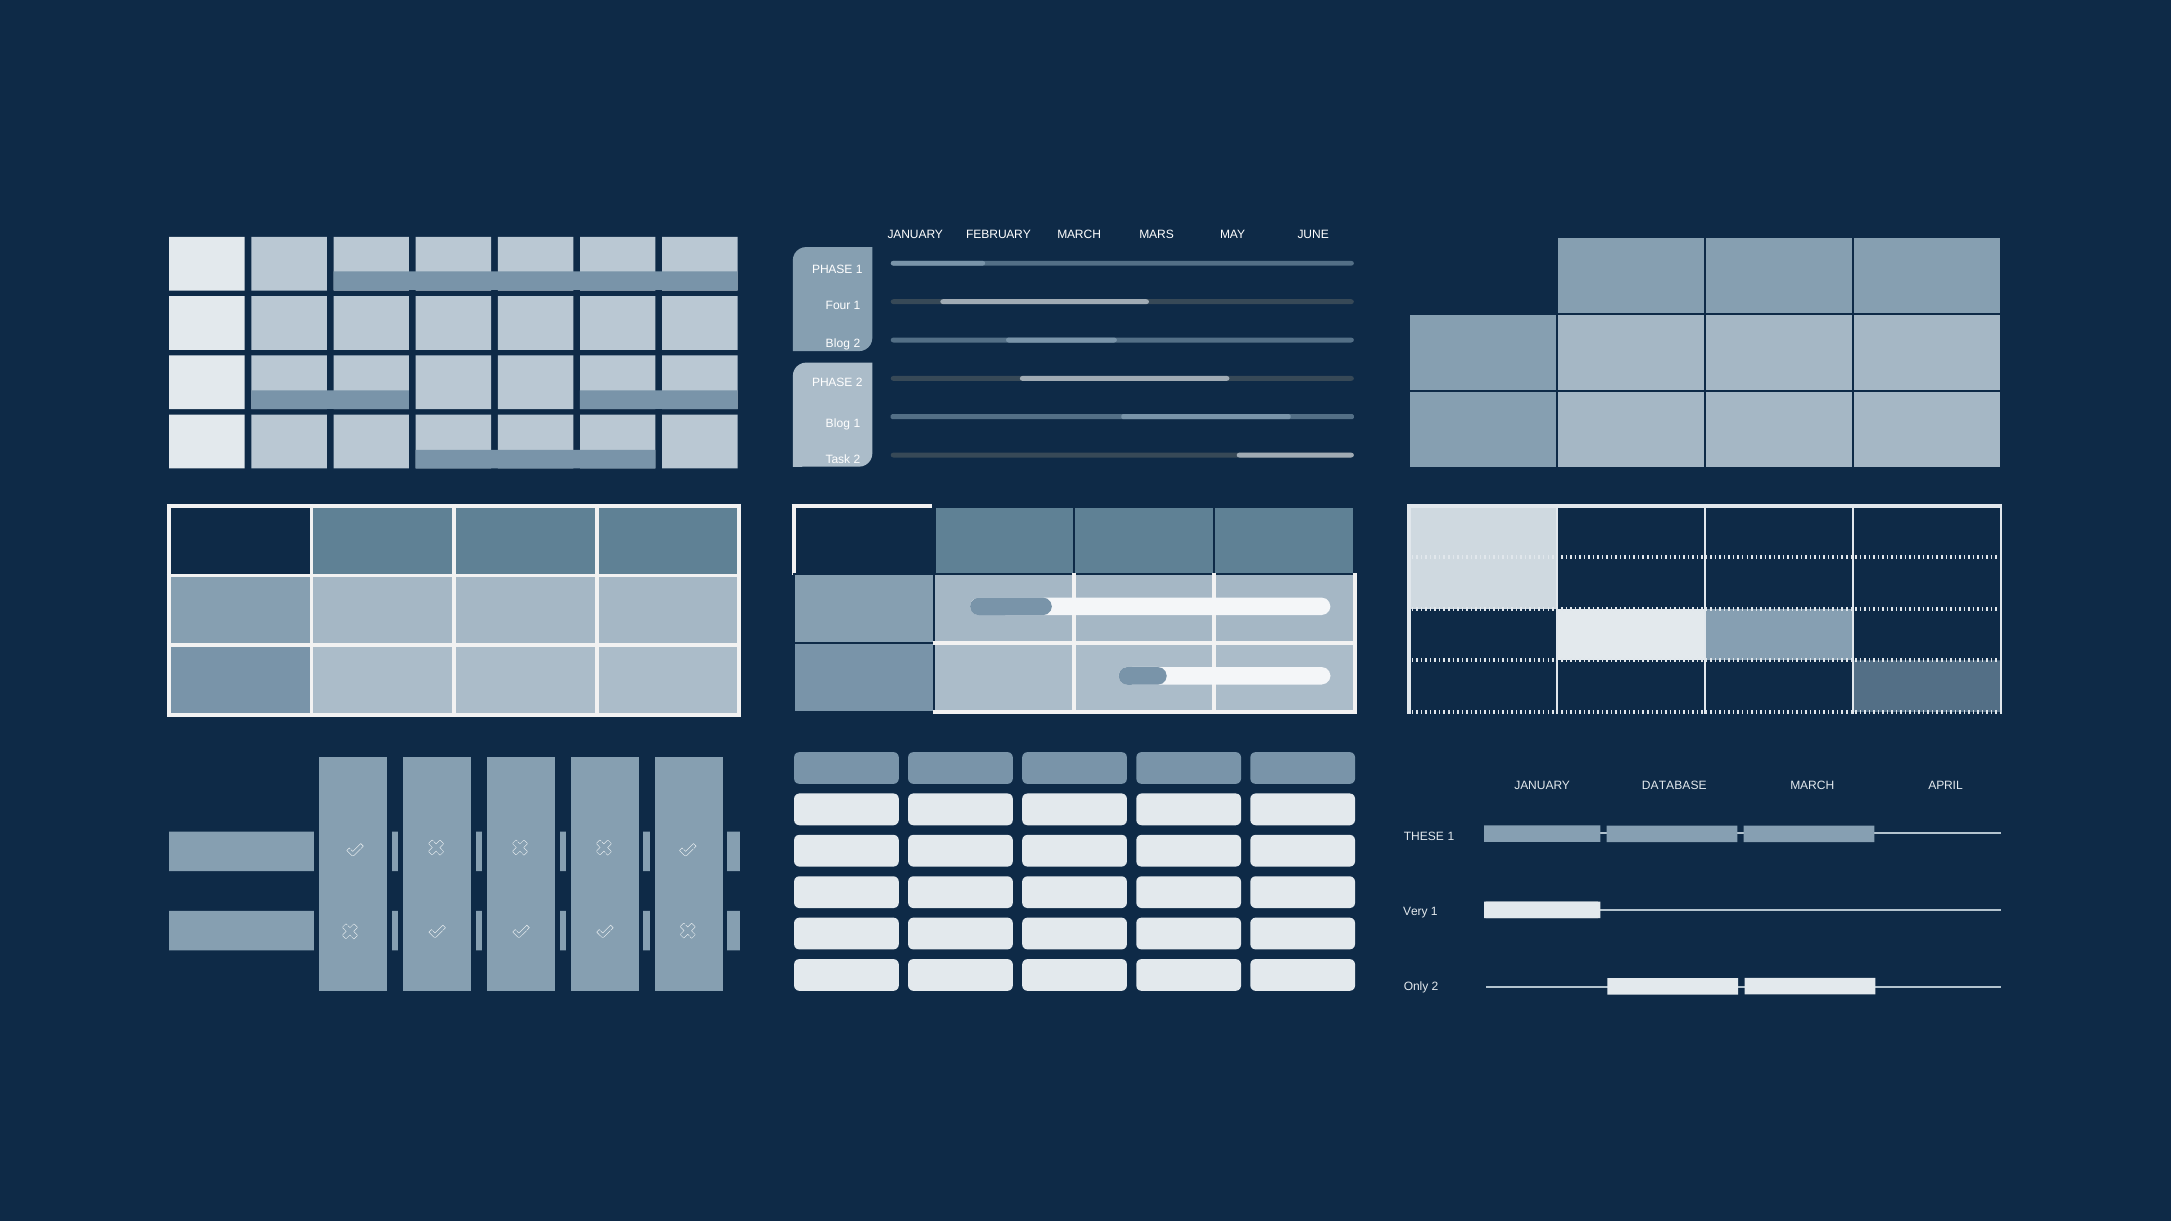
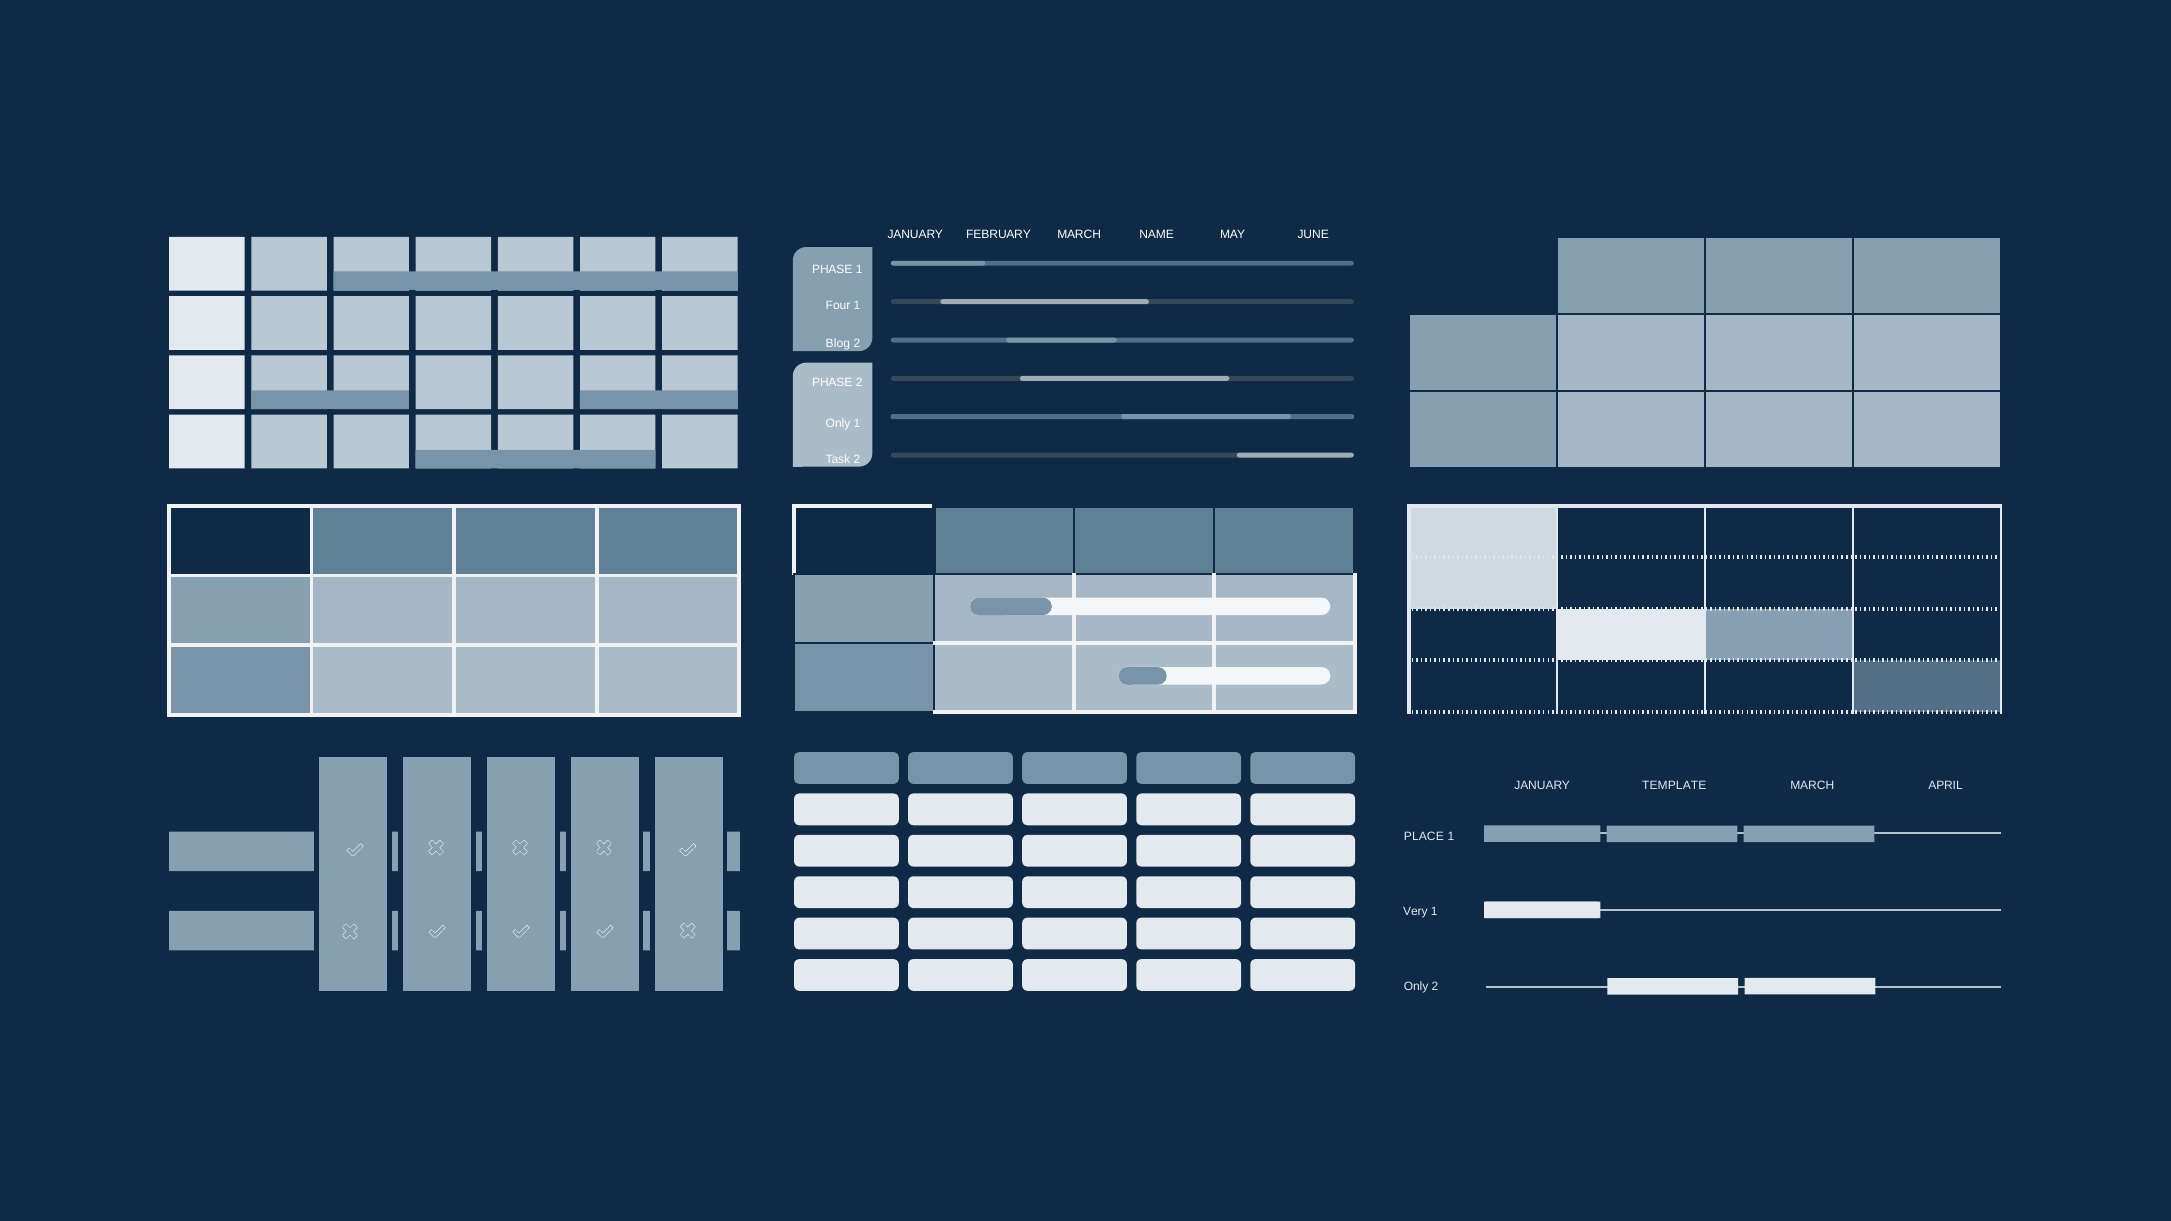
MARS: MARS -> NAME
Blog at (838, 424): Blog -> Only
DATABASE: DATABASE -> TEMPLATE
THESE: THESE -> PLACE
